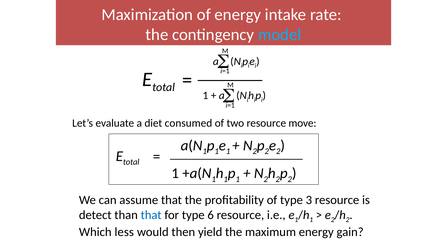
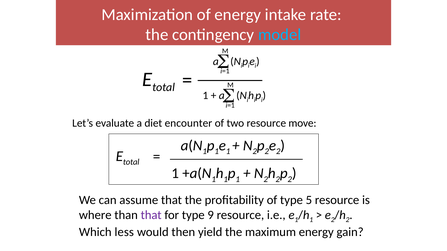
consumed: consumed -> encounter
3: 3 -> 5
detect: detect -> where
that at (151, 215) colour: blue -> purple
6: 6 -> 9
